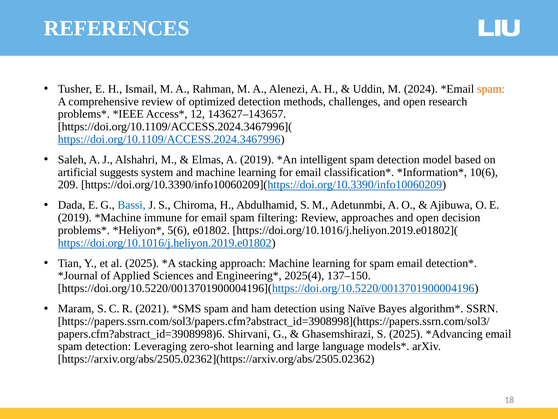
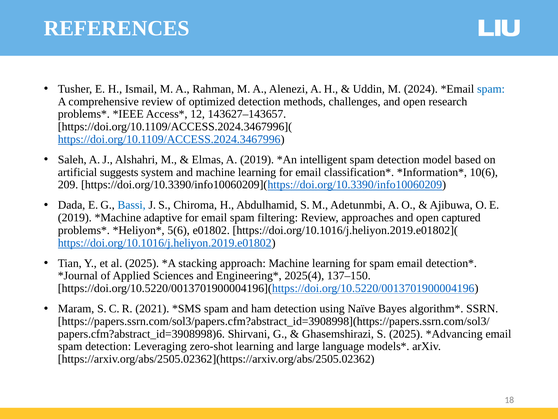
spam at (491, 89) colour: orange -> blue
immune: immune -> adaptive
decision: decision -> captured
